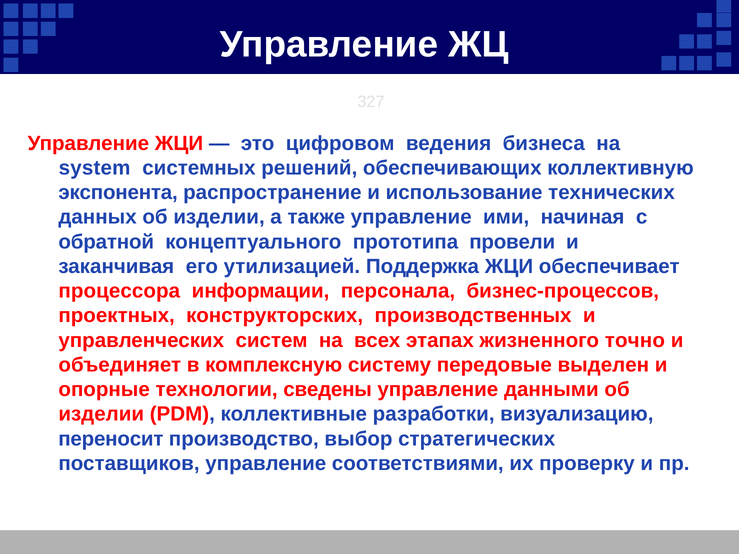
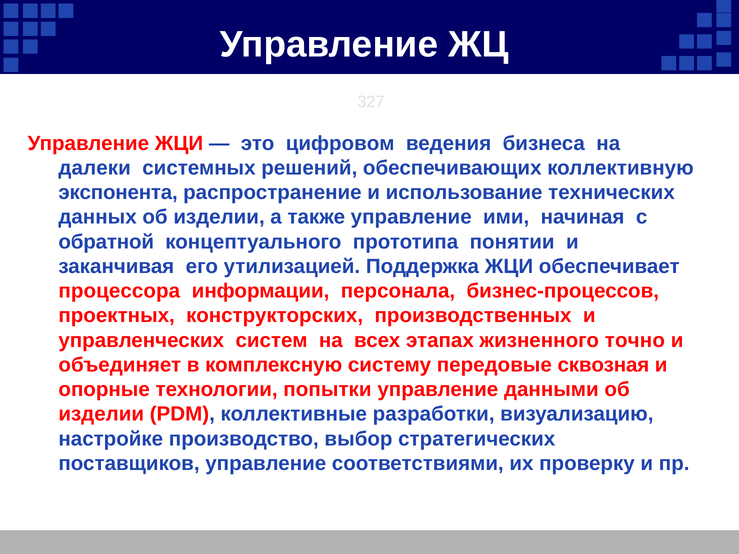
system: system -> далеки
провели: провели -> понятии
выделен: выделен -> сквозная
сведены: сведены -> попытки
переносит: переносит -> настройке
